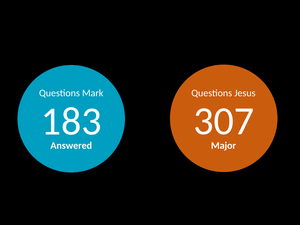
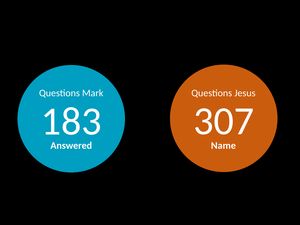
Major: Major -> Name
